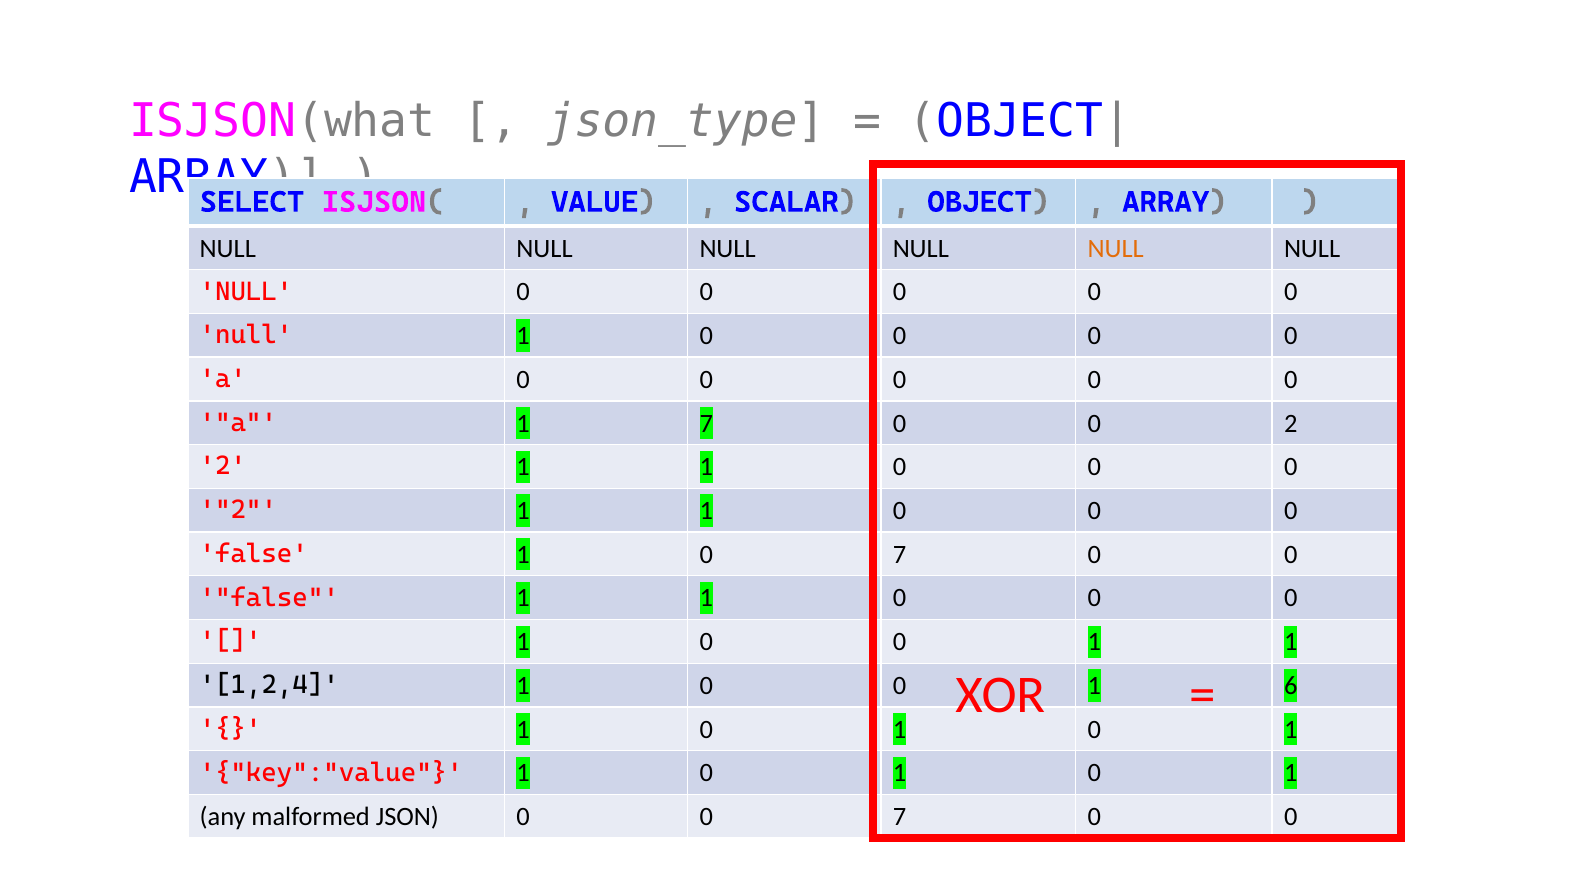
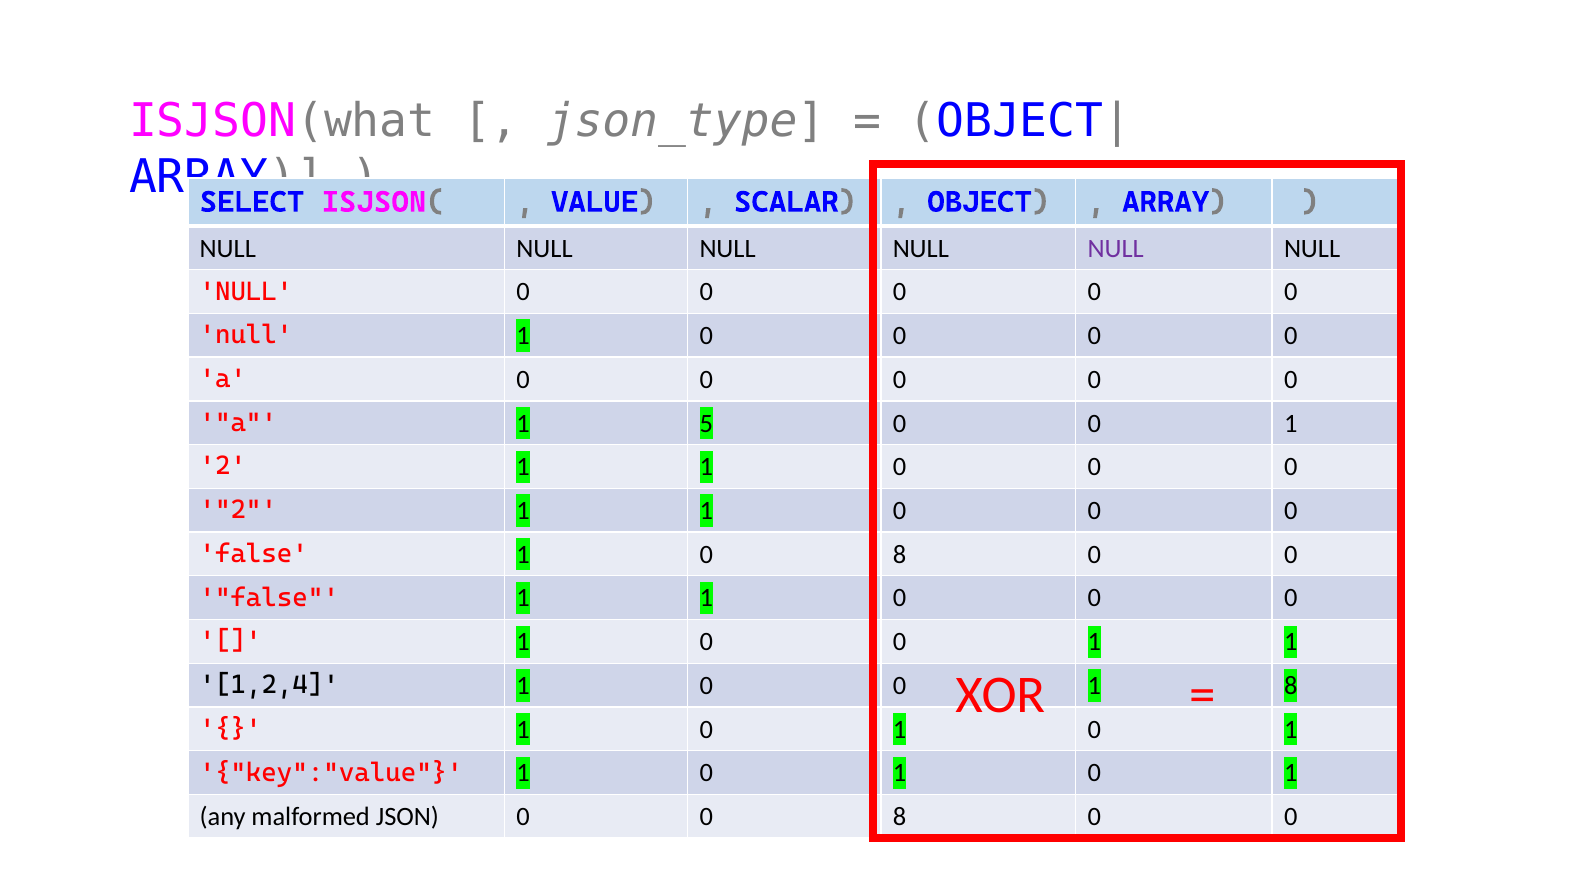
NULL at (1116, 248) colour: orange -> purple
1 7: 7 -> 5
2 at (1291, 423): 2 -> 1
1 0 7: 7 -> 8
1 6: 6 -> 8
0 0 7: 7 -> 8
